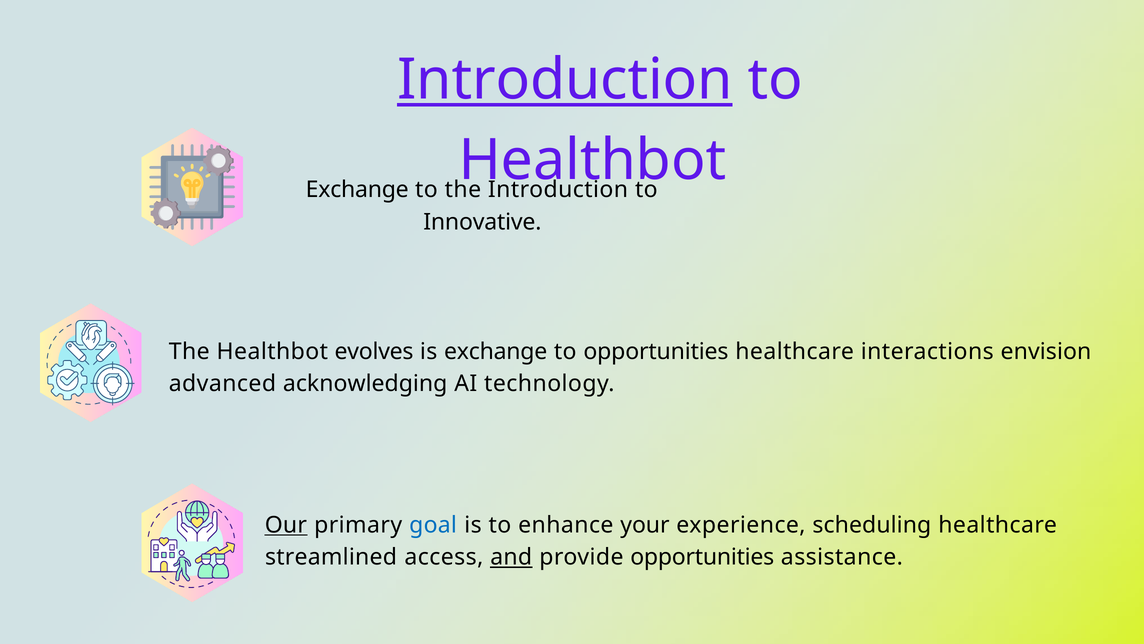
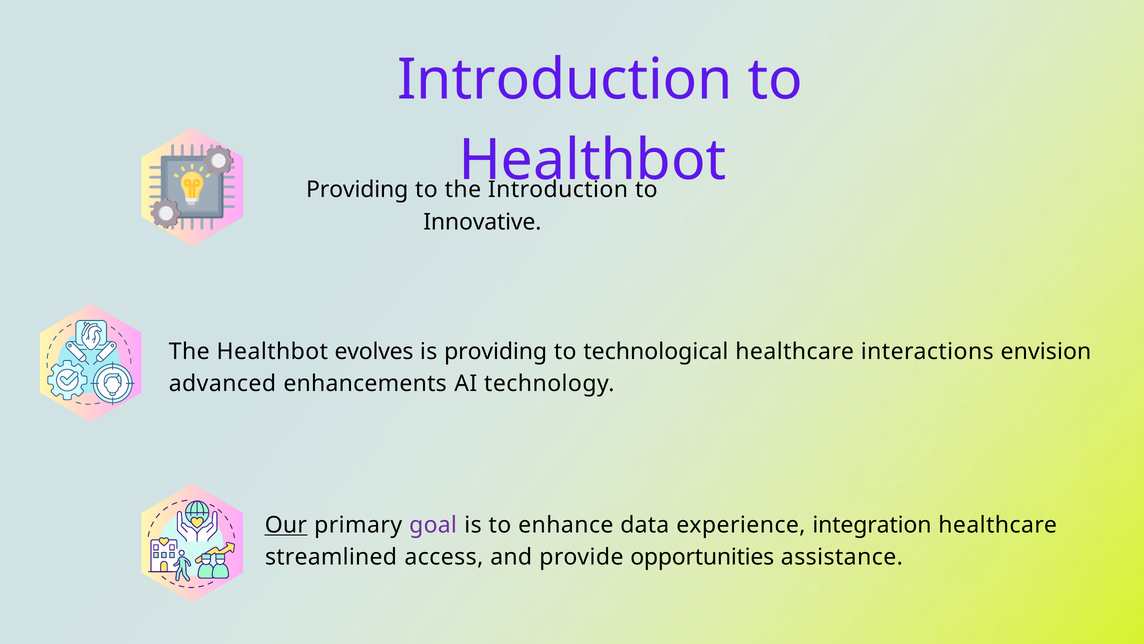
Introduction at (565, 80) underline: present -> none
Exchange at (357, 189): Exchange -> Providing
is exchange: exchange -> providing
to opportunities: opportunities -> technological
acknowledging: acknowledging -> enhancements
goal colour: blue -> purple
your: your -> data
scheduling: scheduling -> integration
and underline: present -> none
